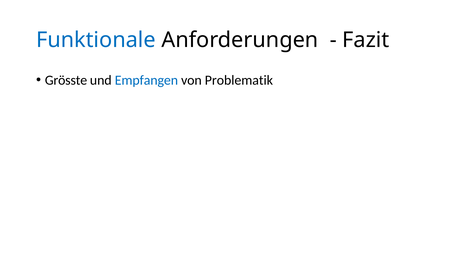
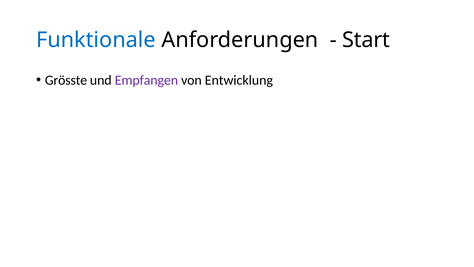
Fazit: Fazit -> Start
Empfangen colour: blue -> purple
Problematik: Problematik -> Entwicklung
